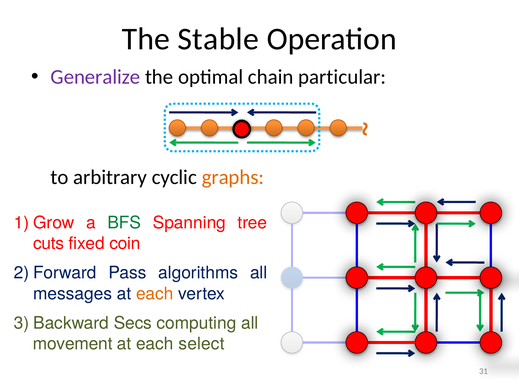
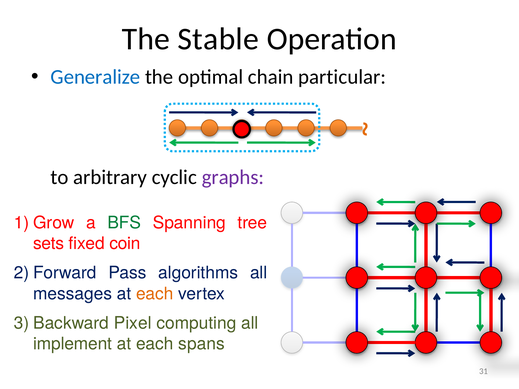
Generalize colour: purple -> blue
graphs colour: orange -> purple
cuts: cuts -> sets
Secs: Secs -> Pixel
movement: movement -> implement
select: select -> spans
